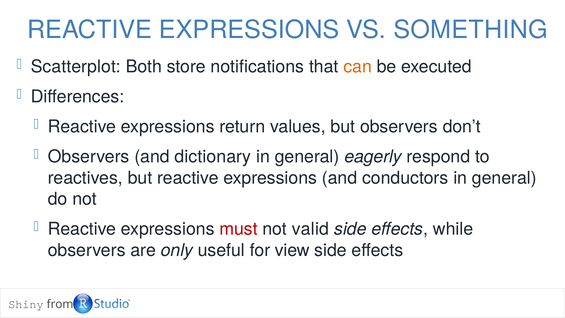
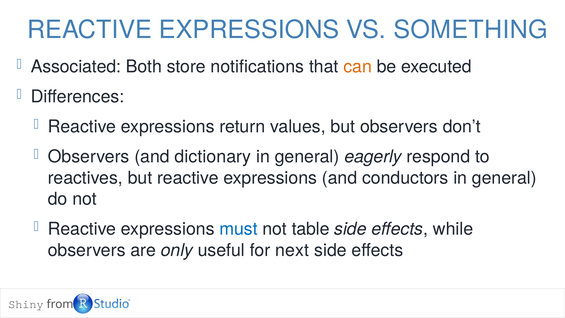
Scatterplot: Scatterplot -> Associated
must colour: red -> blue
valid: valid -> table
view: view -> next
